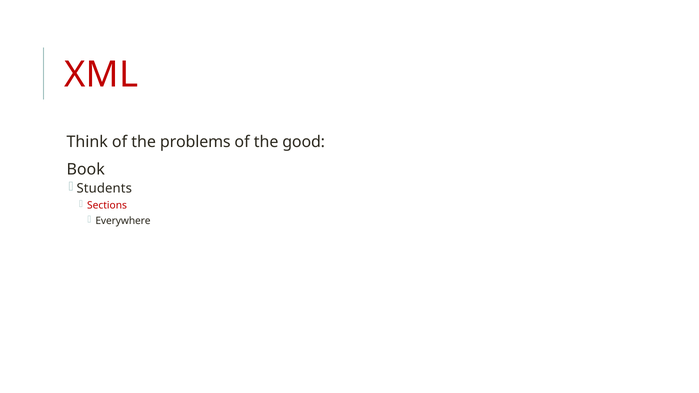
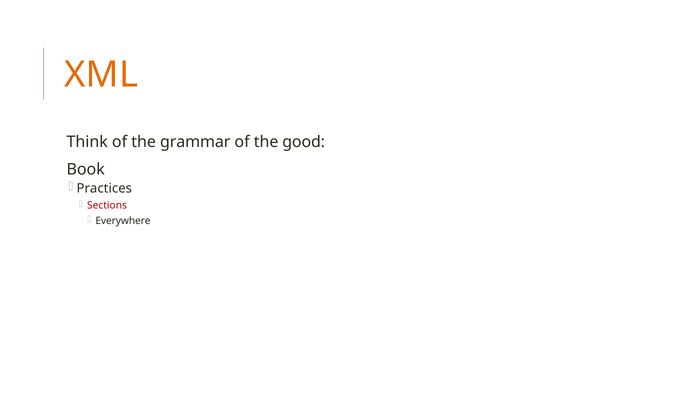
XML colour: red -> orange
problems: problems -> grammar
Students: Students -> Practices
